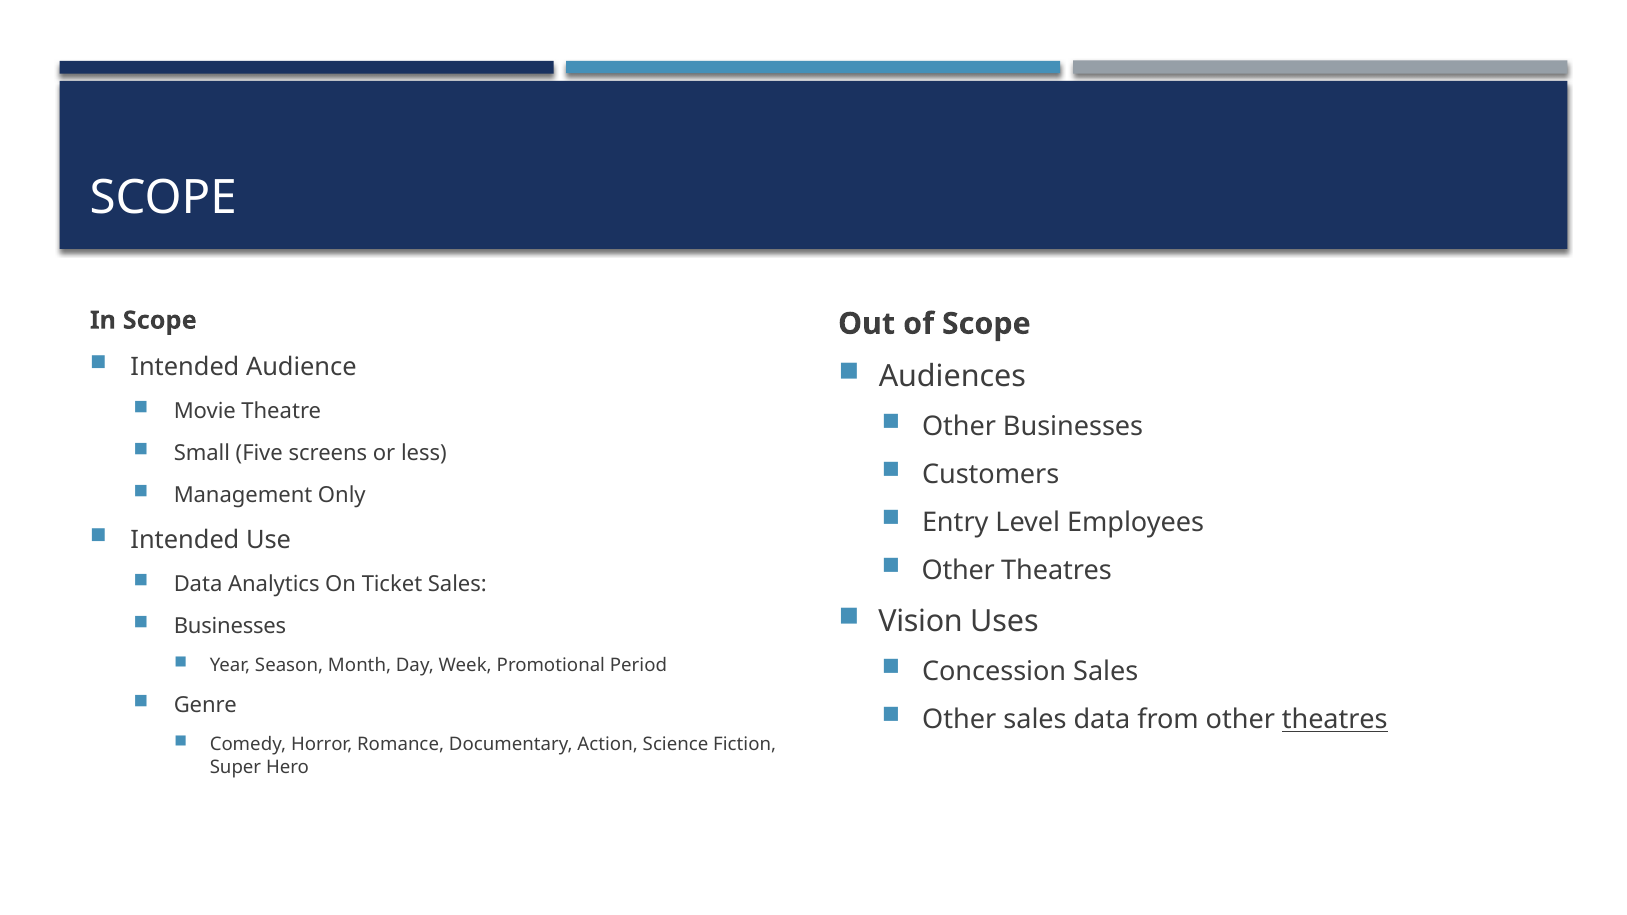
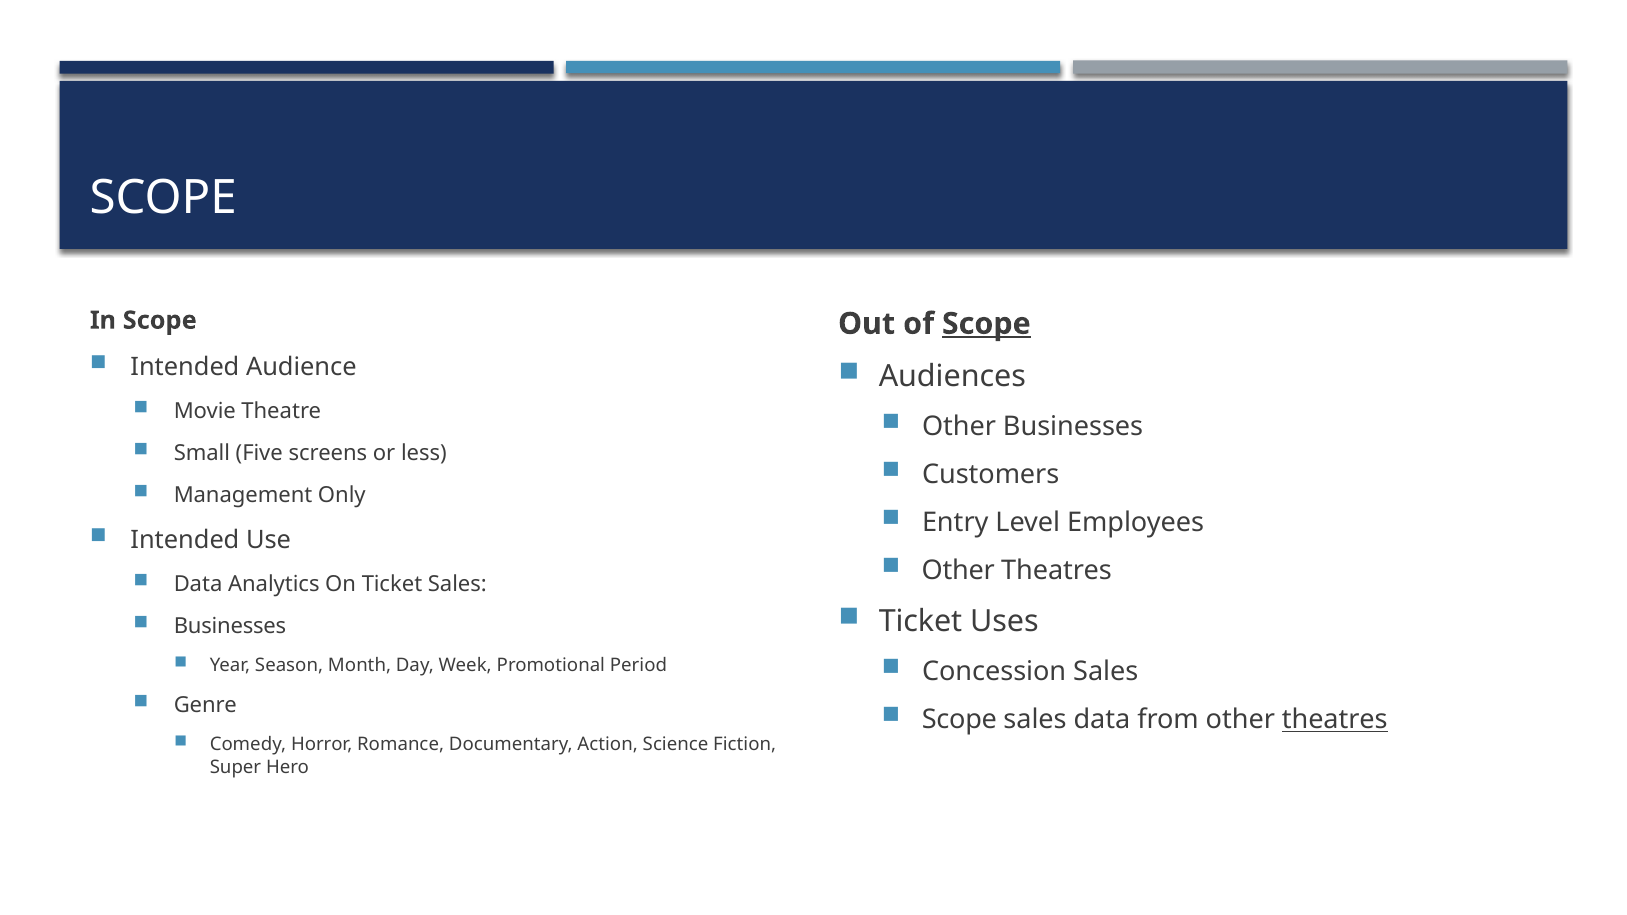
Scope at (986, 324) underline: none -> present
Vision at (921, 622): Vision -> Ticket
Other at (959, 720): Other -> Scope
